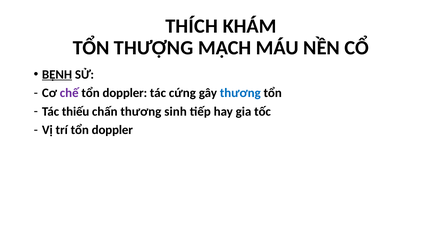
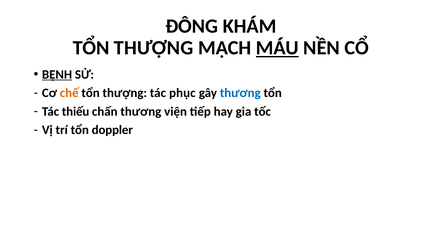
THÍCH: THÍCH -> ĐÔNG
MÁU underline: none -> present
chế colour: purple -> orange
doppler at (125, 93): doppler -> thượng
cứng: cứng -> phục
sinh: sinh -> viện
